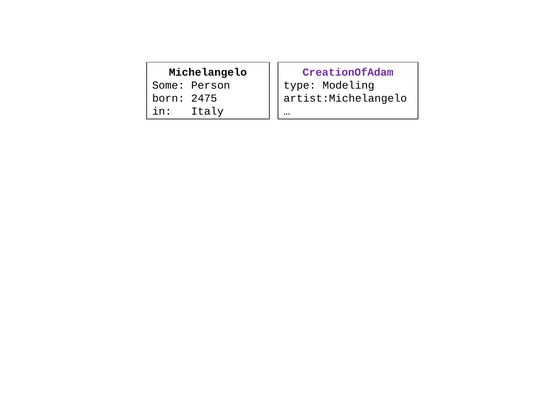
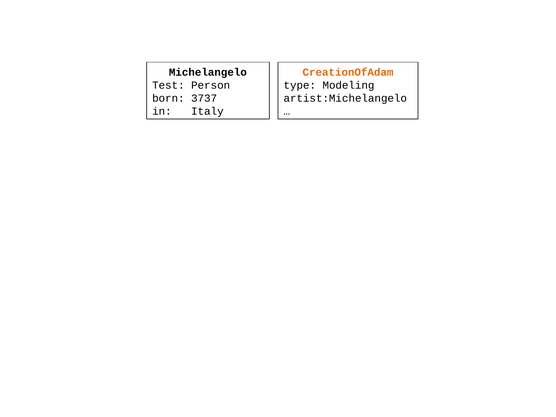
CreationOfAdam colour: purple -> orange
Some: Some -> Test
2475: 2475 -> 3737
